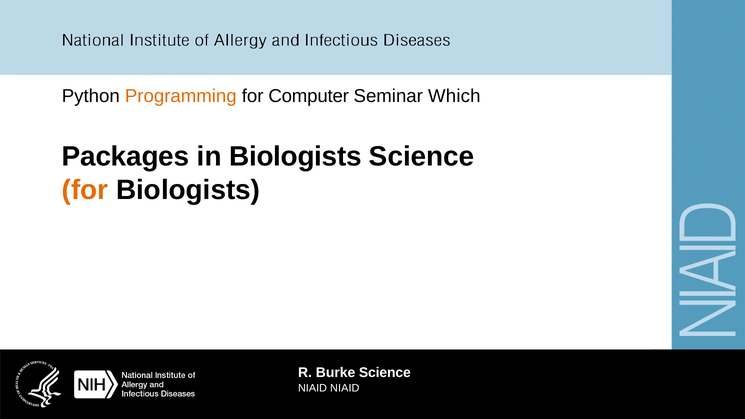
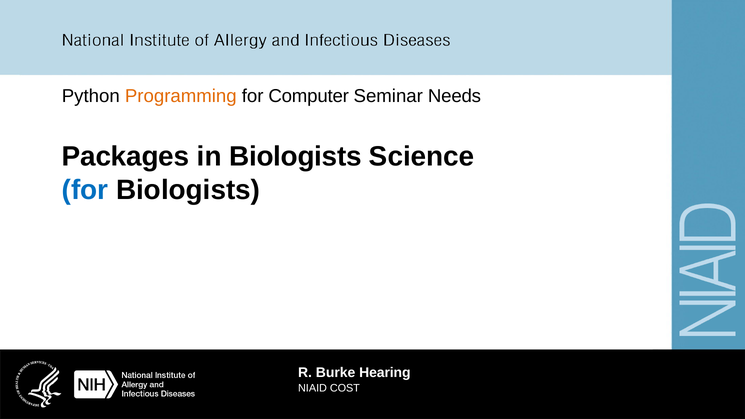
Which: Which -> Needs
for at (85, 190) colour: orange -> blue
Burke Science: Science -> Hearing
NIAID NIAID: NIAID -> COST
